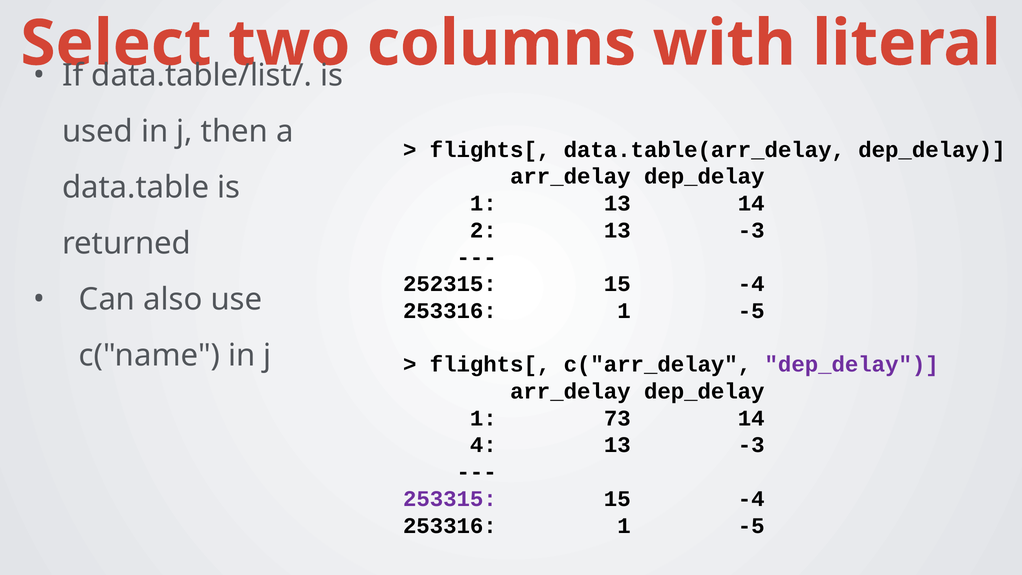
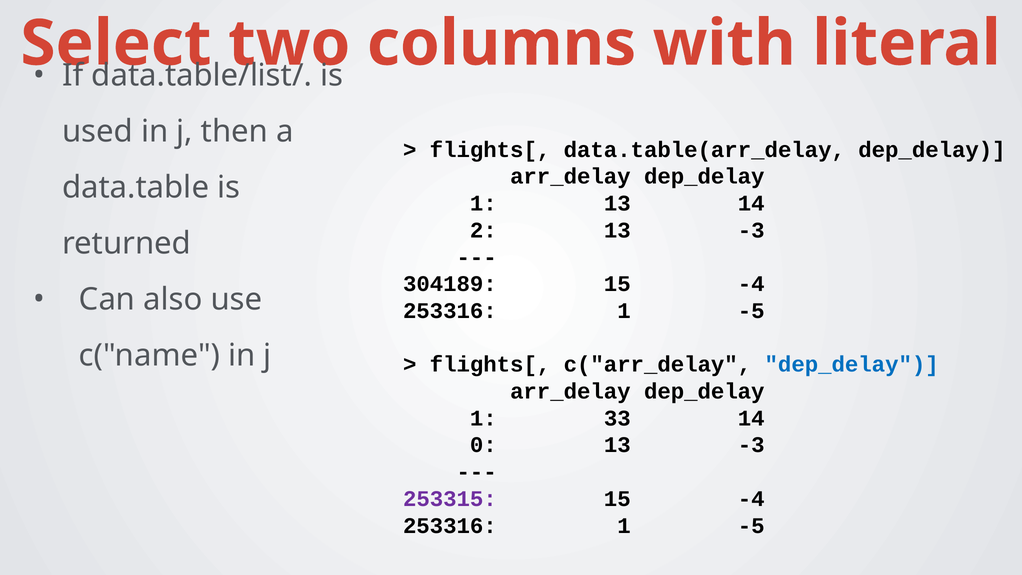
252315: 252315 -> 304189
dep_delay at (852, 364) colour: purple -> blue
73: 73 -> 33
4: 4 -> 0
